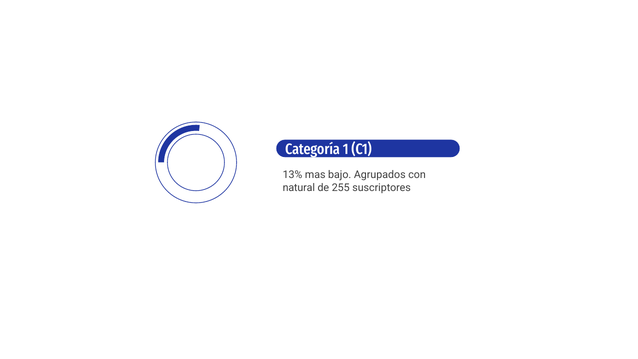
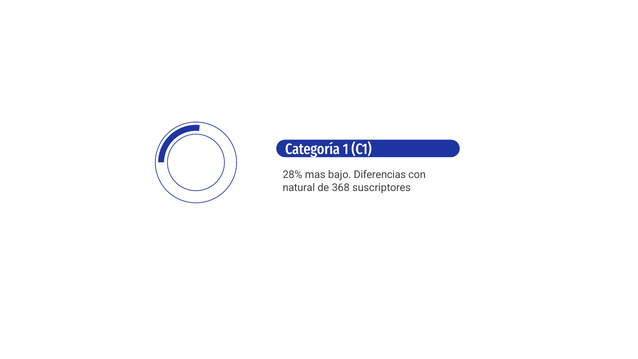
13%: 13% -> 28%
Agrupados: Agrupados -> Diferencias
255: 255 -> 368
